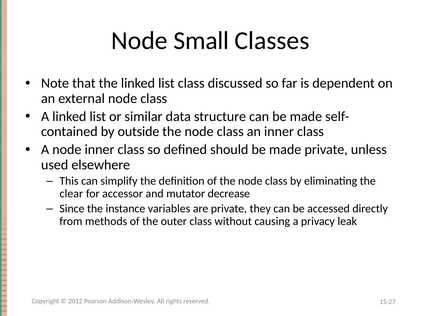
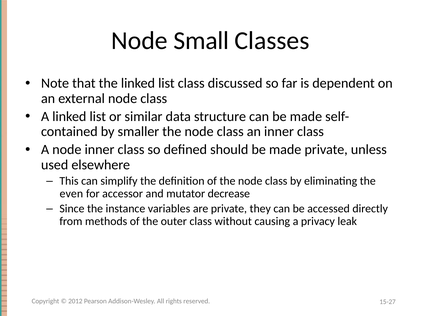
outside: outside -> smaller
clear: clear -> even
